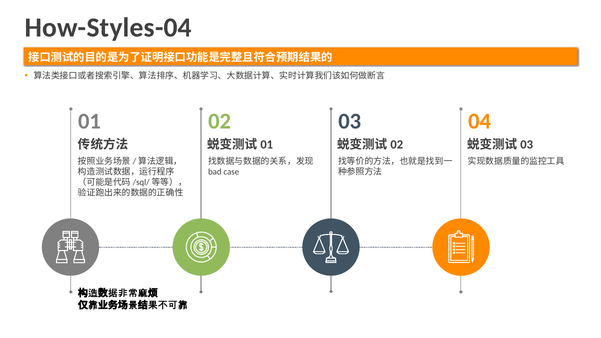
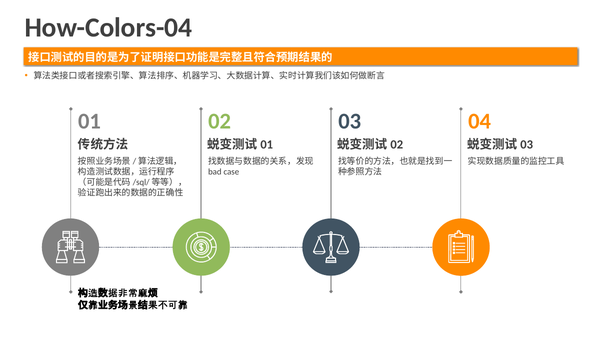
How-Styles-04: How-Styles-04 -> How-Colors-04
